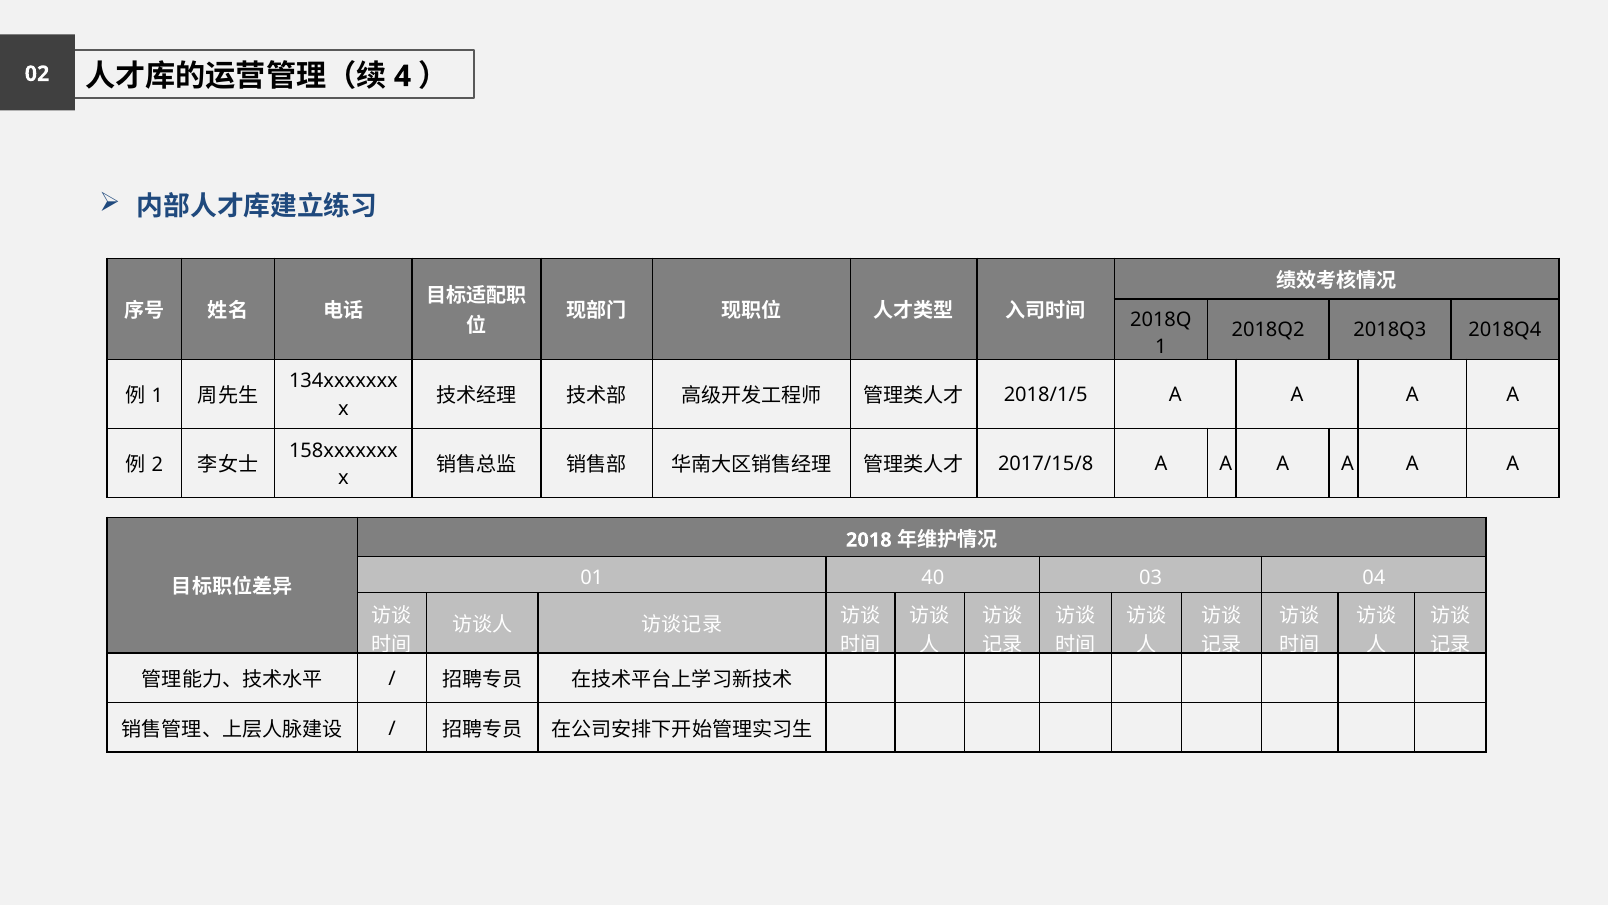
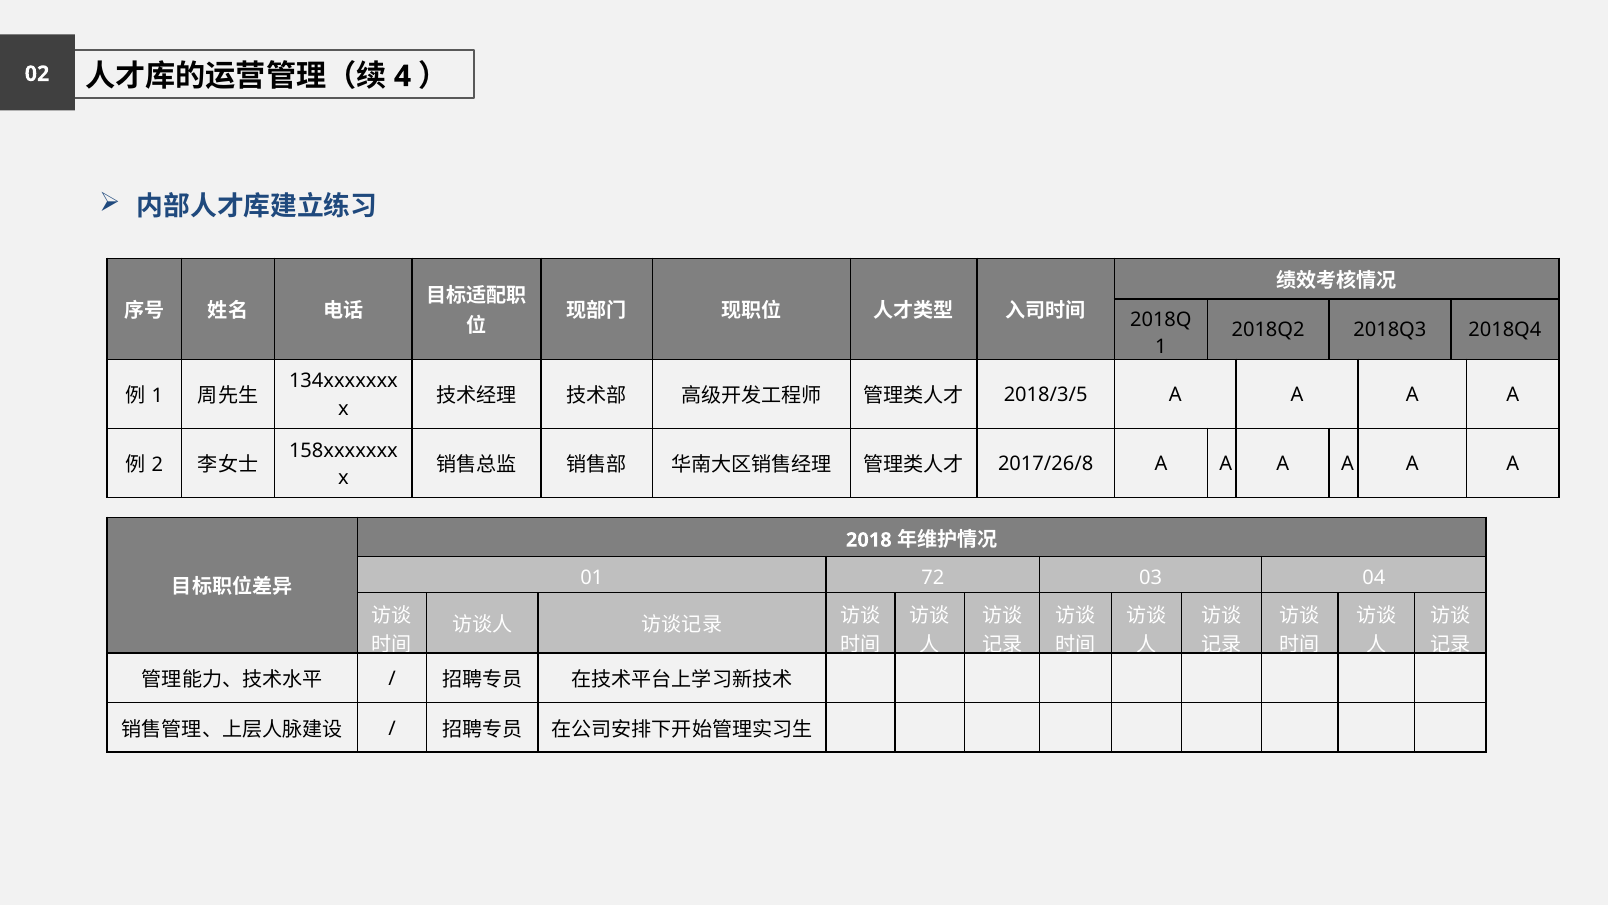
2018/1/5: 2018/1/5 -> 2018/3/5
2017/15/8: 2017/15/8 -> 2017/26/8
40: 40 -> 72
